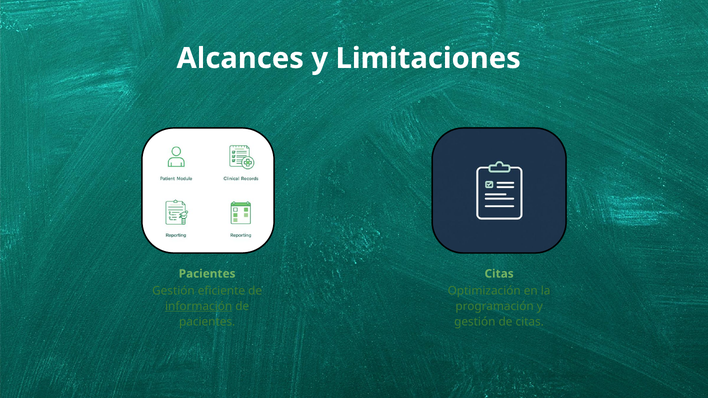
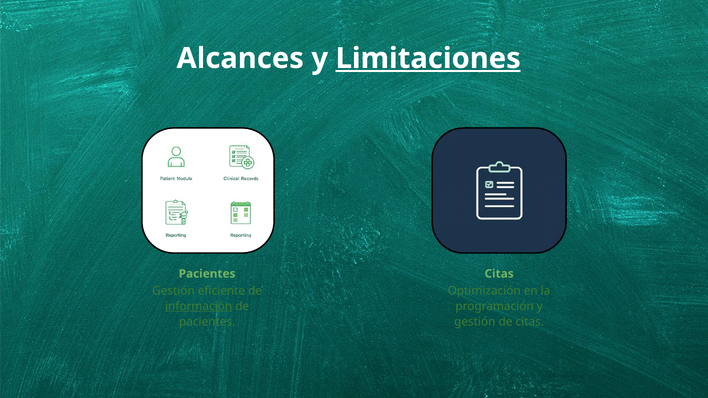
Limitaciones underline: none -> present
